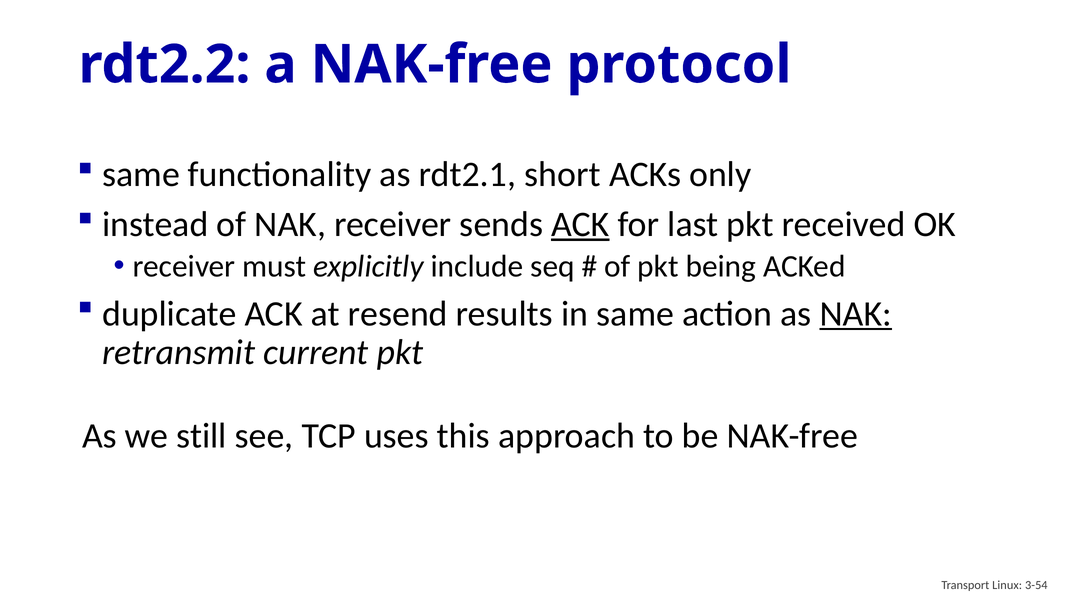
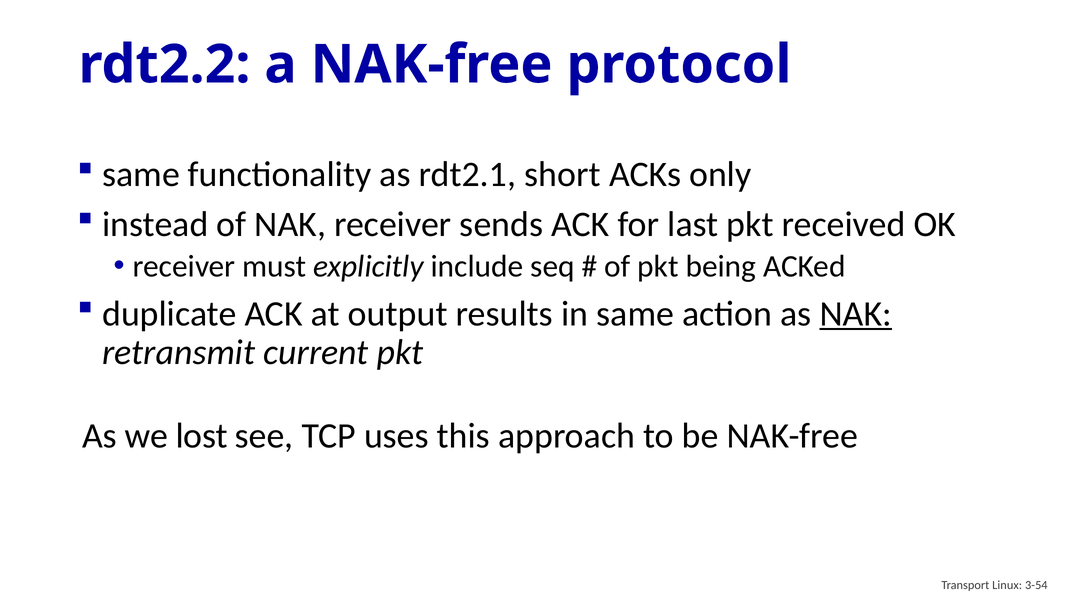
ACK at (580, 224) underline: present -> none
resend: resend -> output
still: still -> lost
